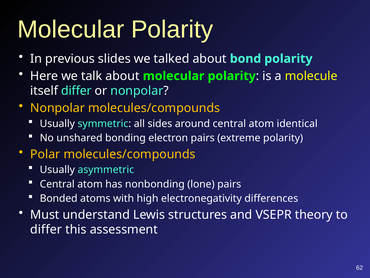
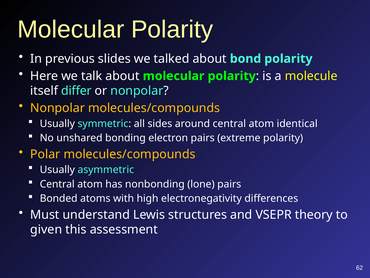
differ at (46, 229): differ -> given
